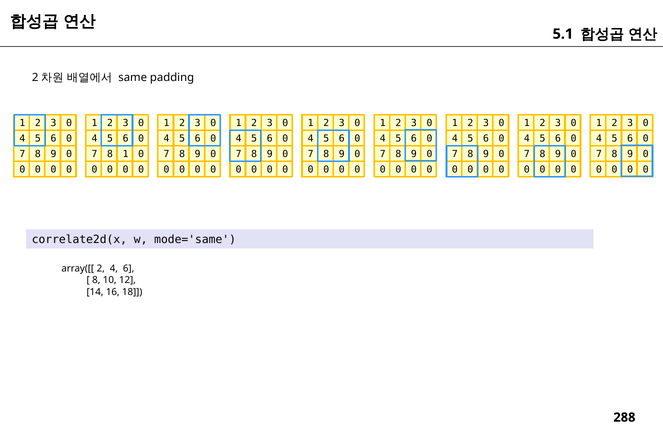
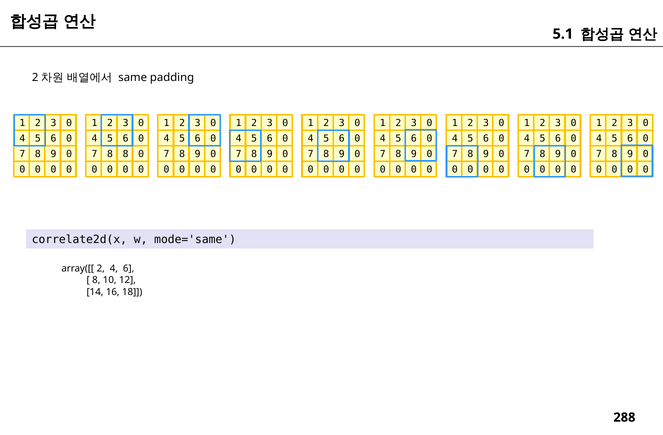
8 1: 1 -> 8
